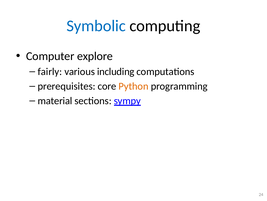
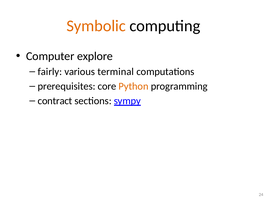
Symbolic colour: blue -> orange
including: including -> terminal
material: material -> contract
